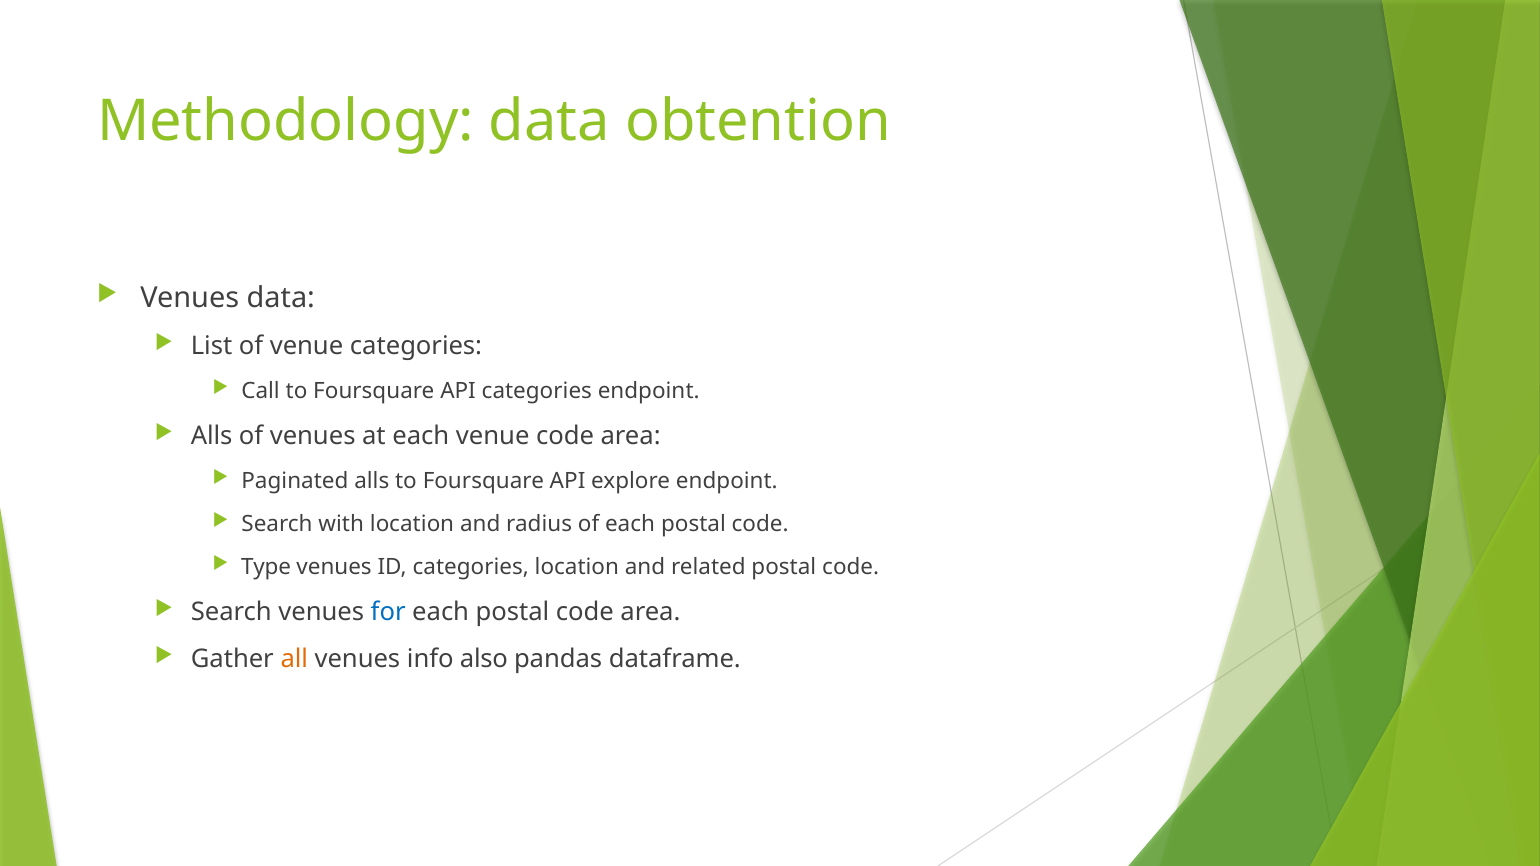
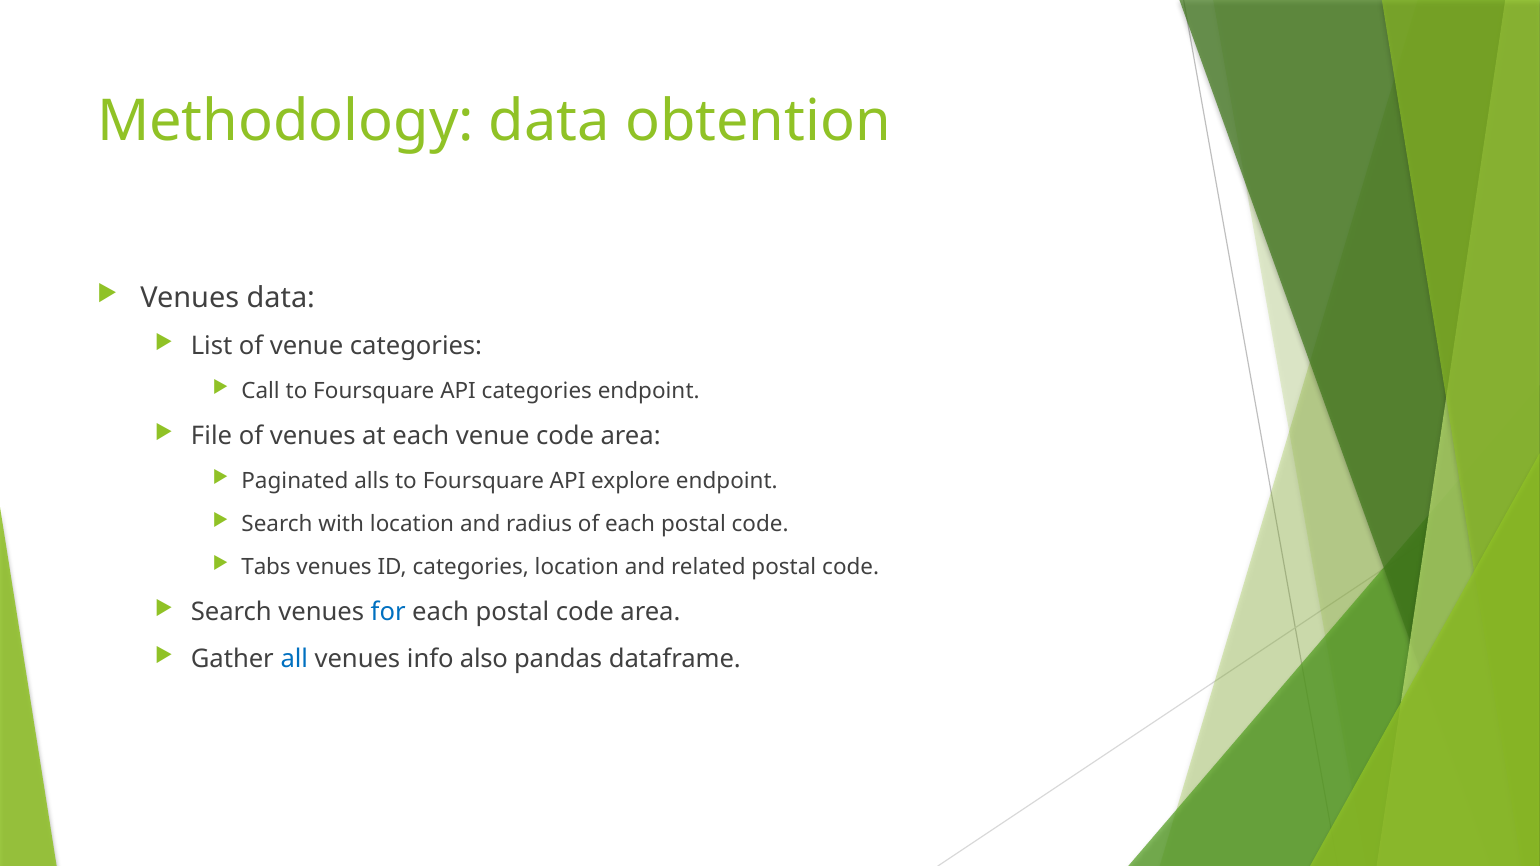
Alls at (212, 436): Alls -> File
Type: Type -> Tabs
all colour: orange -> blue
